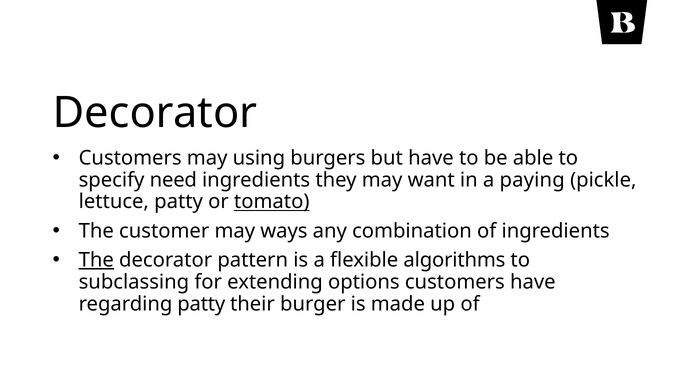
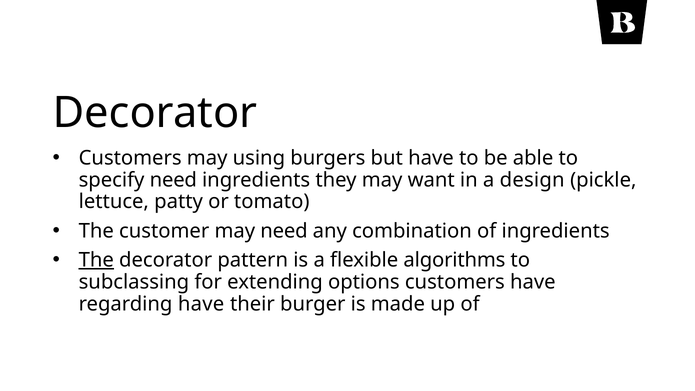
paying: paying -> design
tomato underline: present -> none
may ways: ways -> need
regarding patty: patty -> have
